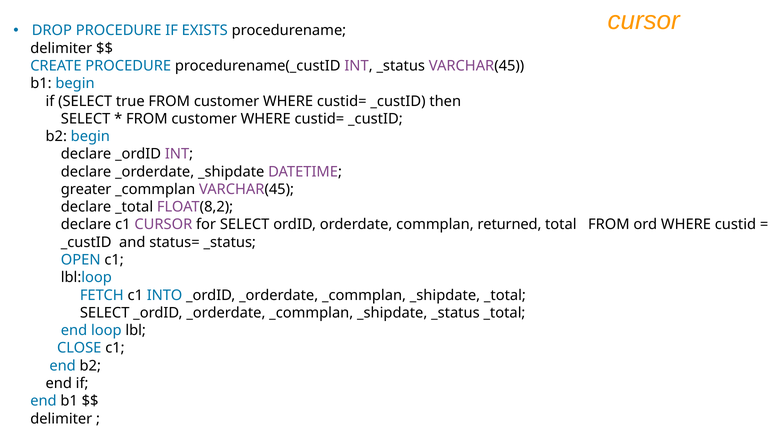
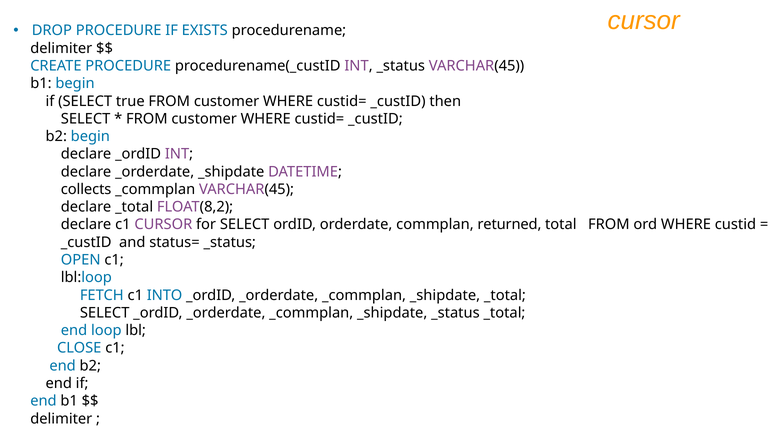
greater: greater -> collects
